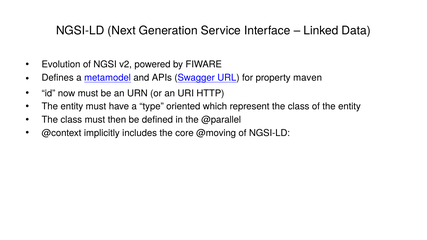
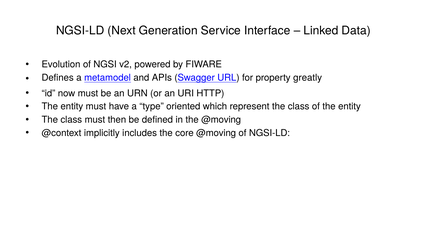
maven: maven -> greatly
the @parallel: @parallel -> @moving
